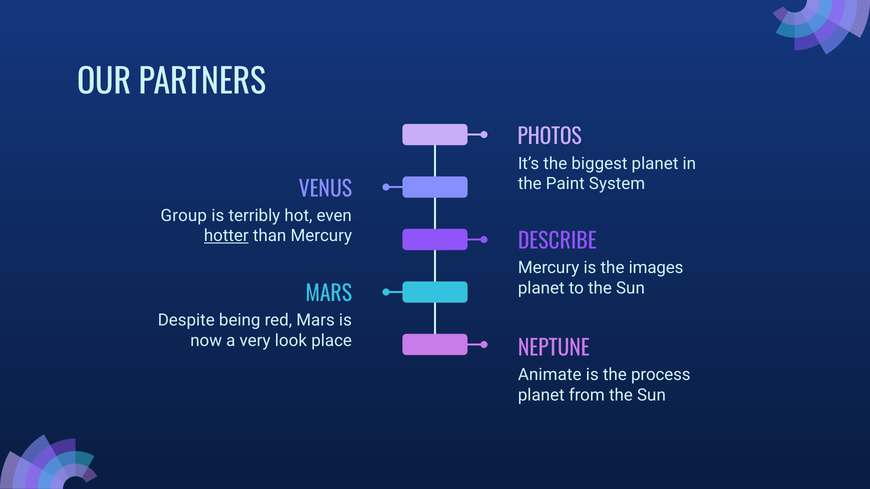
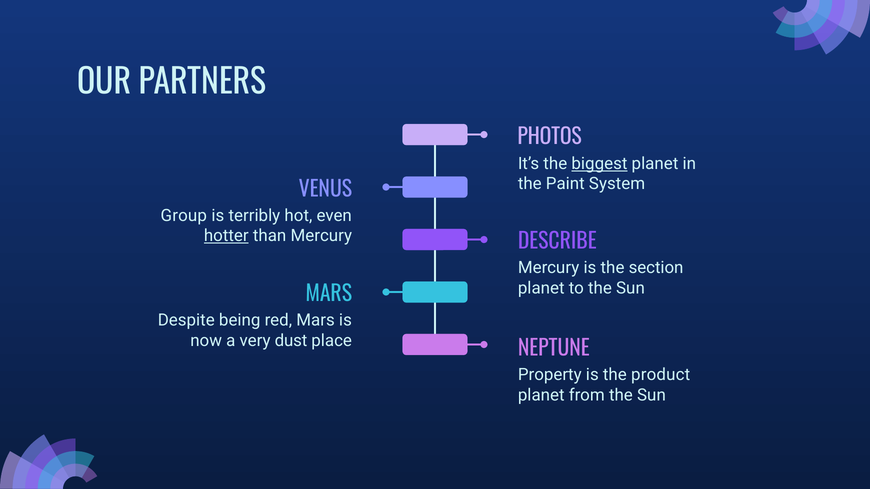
biggest underline: none -> present
images: images -> section
look: look -> dust
Animate: Animate -> Property
process: process -> product
